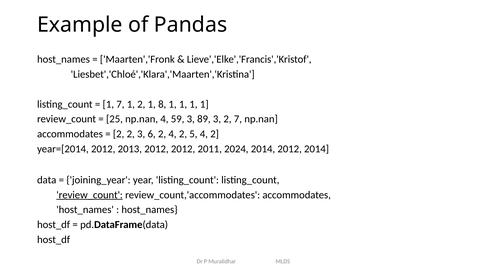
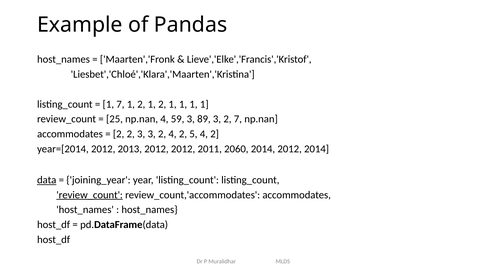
2 1 8: 8 -> 2
3 6: 6 -> 3
2024: 2024 -> 2060
data underline: none -> present
